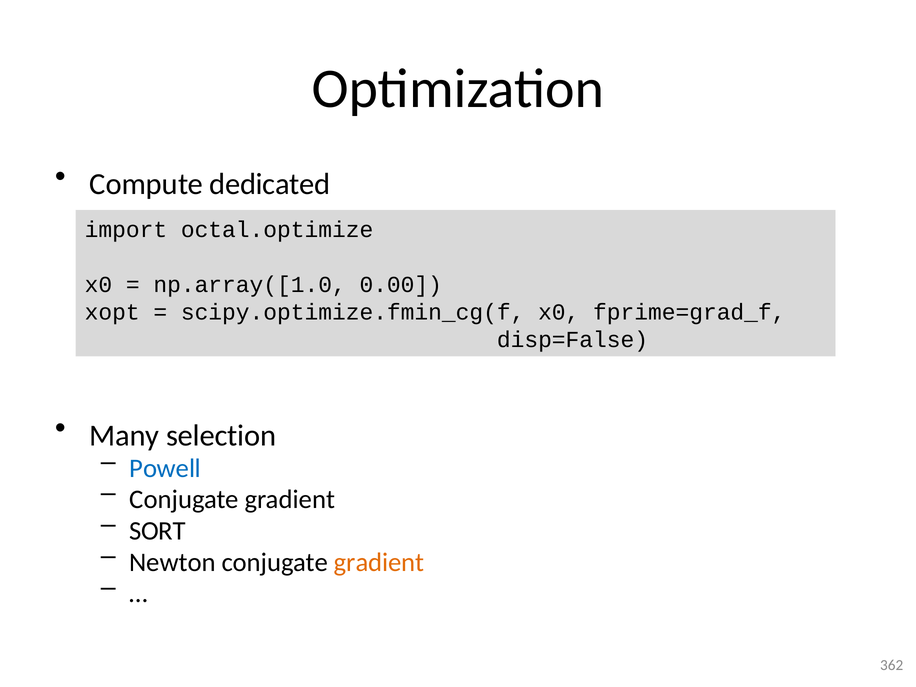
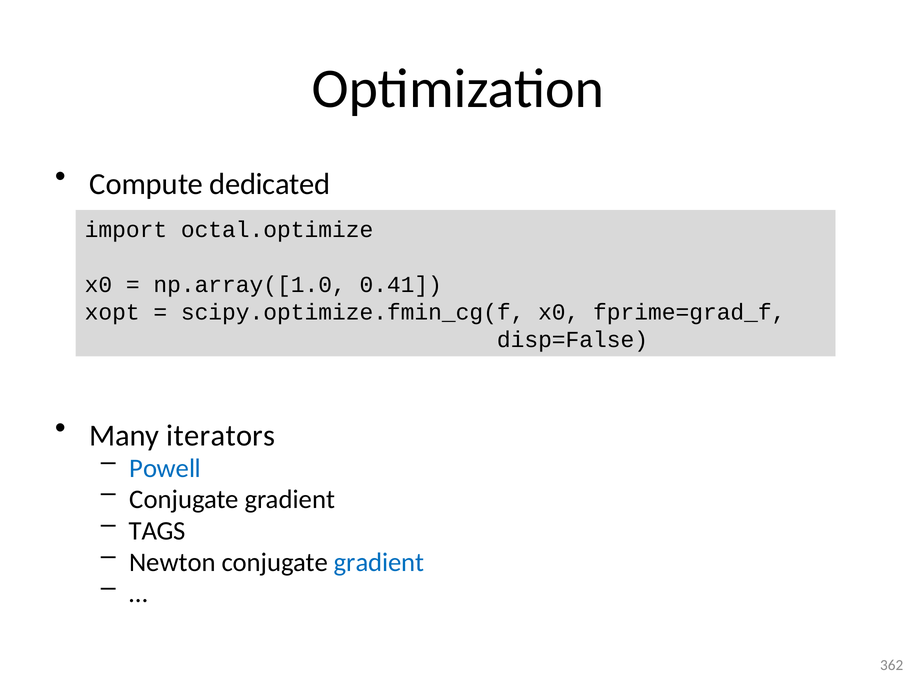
0.00: 0.00 -> 0.41
selection: selection -> iterators
SORT: SORT -> TAGS
gradient at (379, 562) colour: orange -> blue
